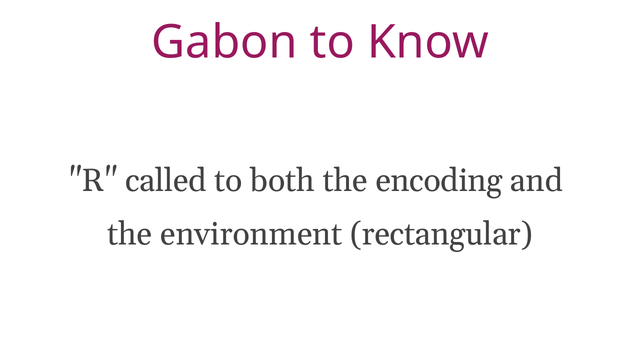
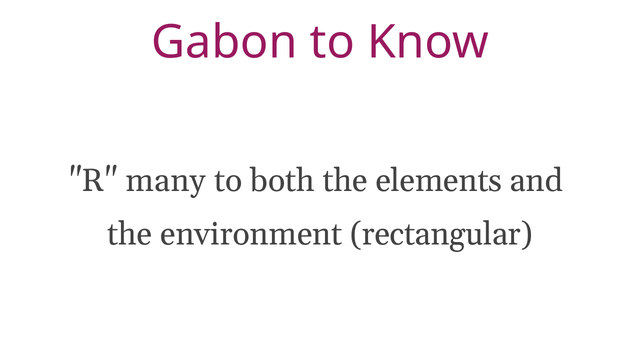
called: called -> many
encoding: encoding -> elements
